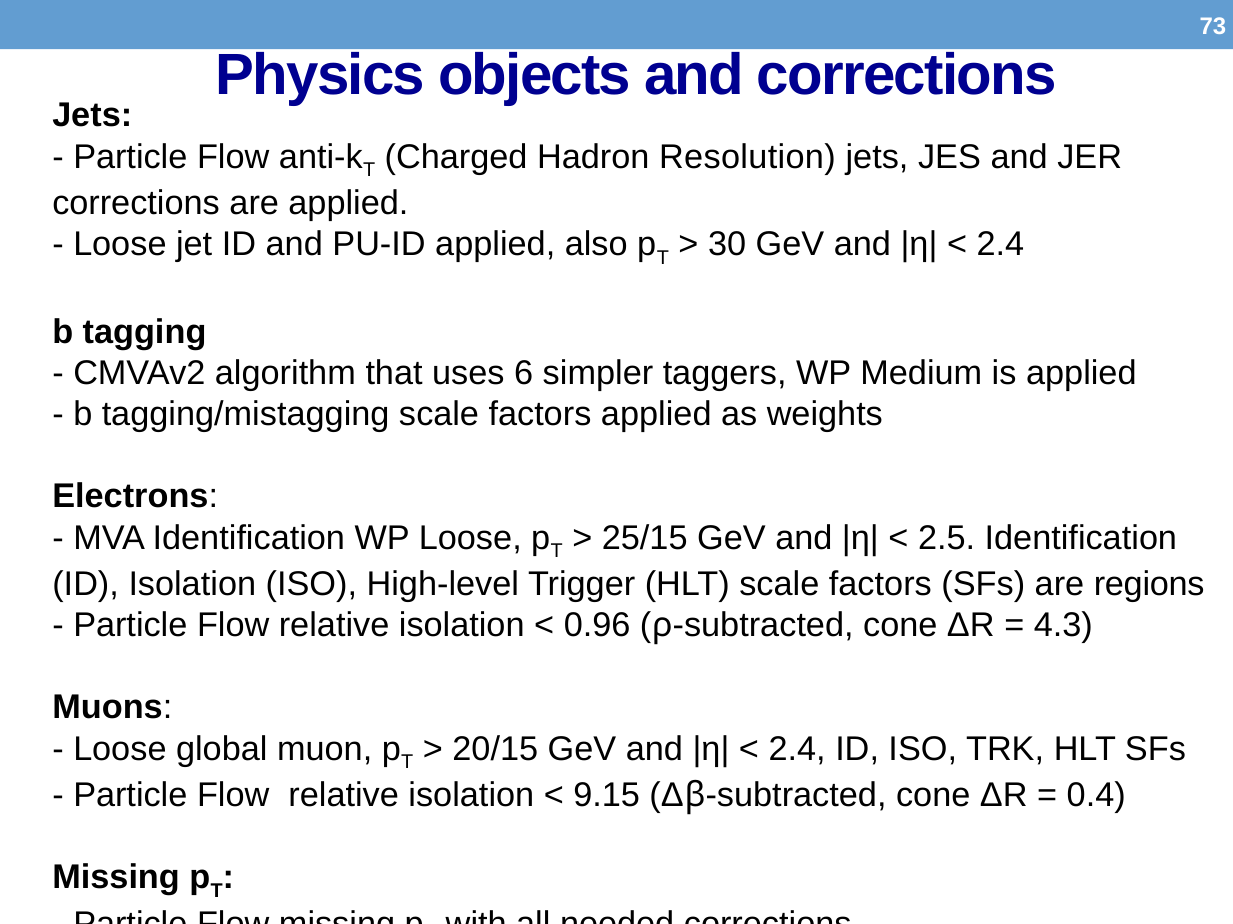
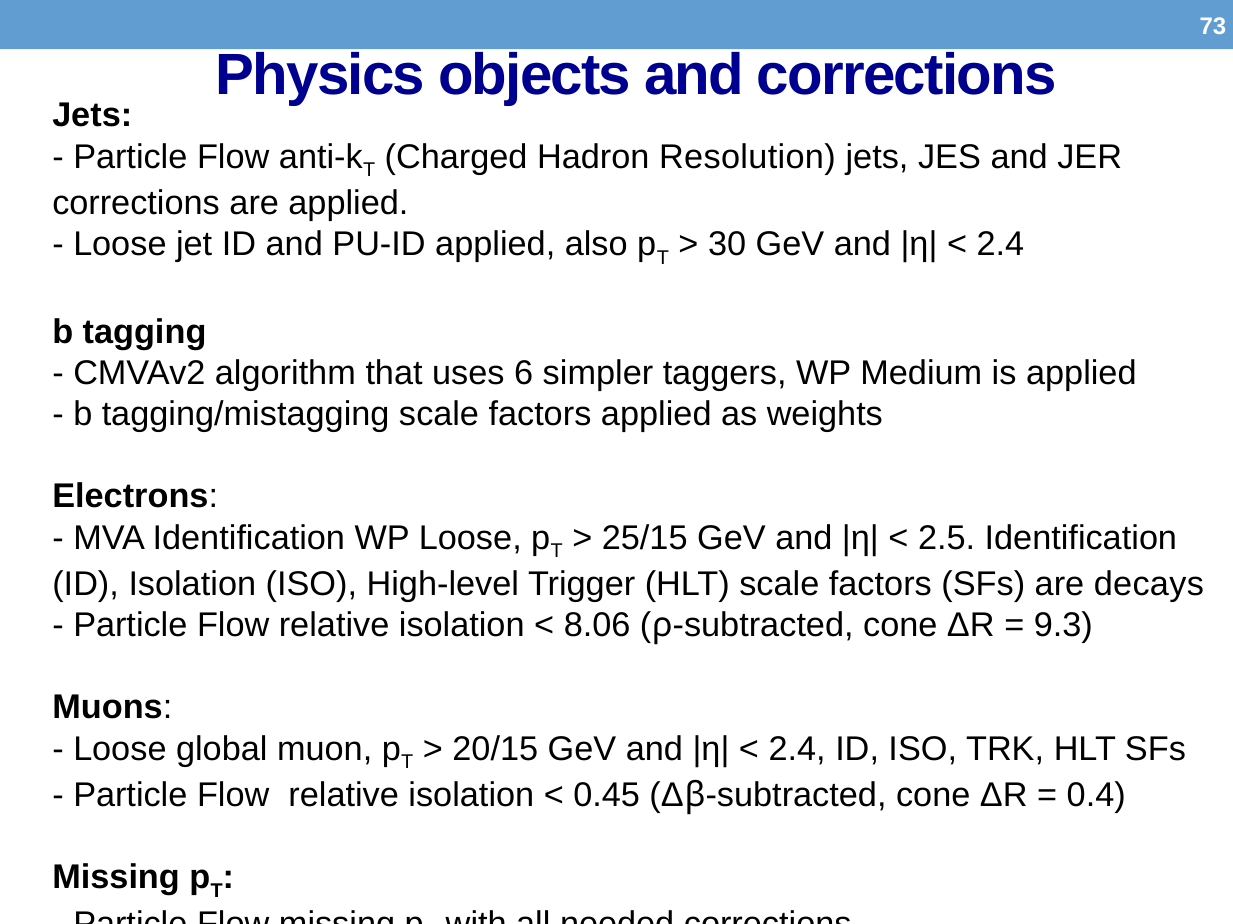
regions: regions -> decays
0.96: 0.96 -> 8.06
4.3: 4.3 -> 9.3
9.15: 9.15 -> 0.45
